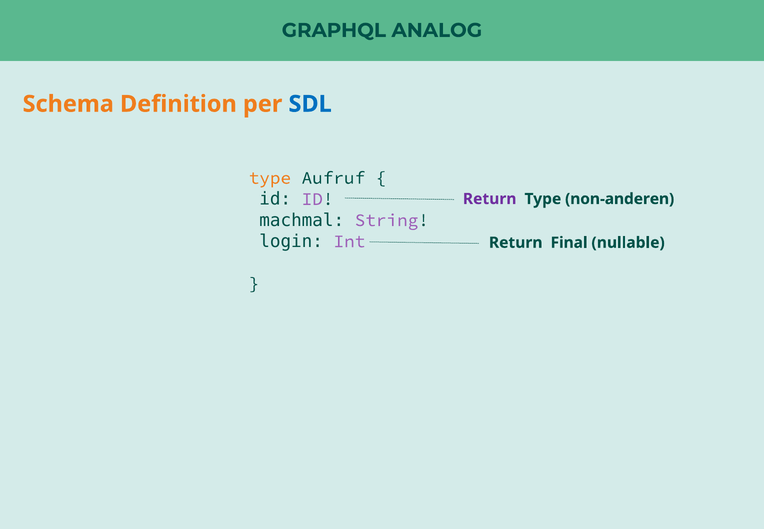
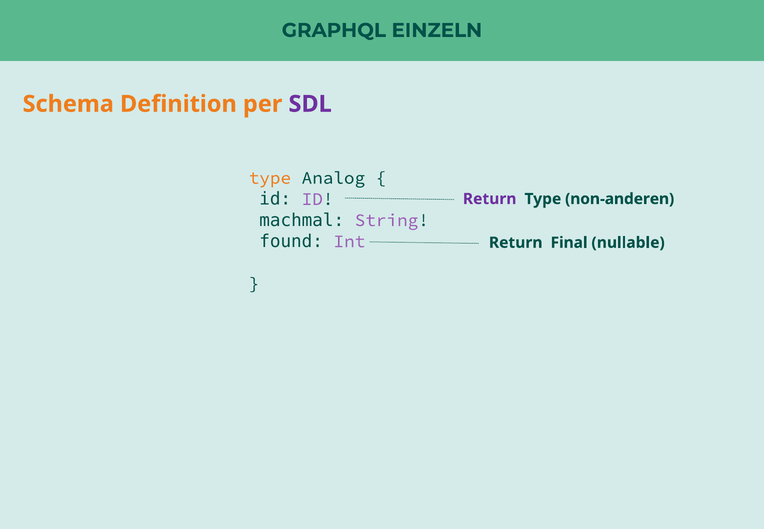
ANALOG: ANALOG -> EINZELN
SDL colour: blue -> purple
Aufruf: Aufruf -> Analog
login: login -> found
